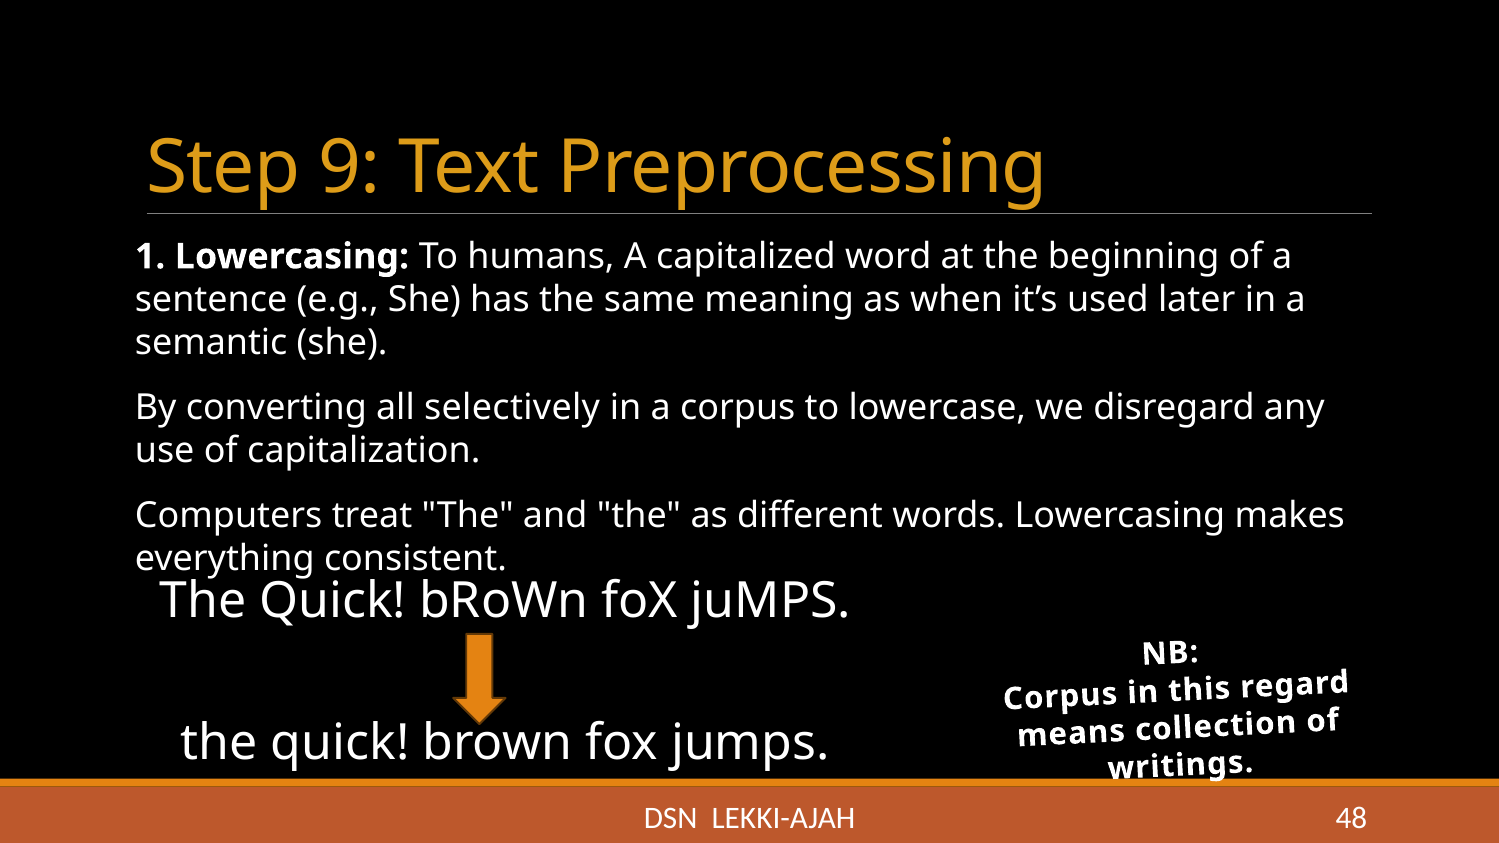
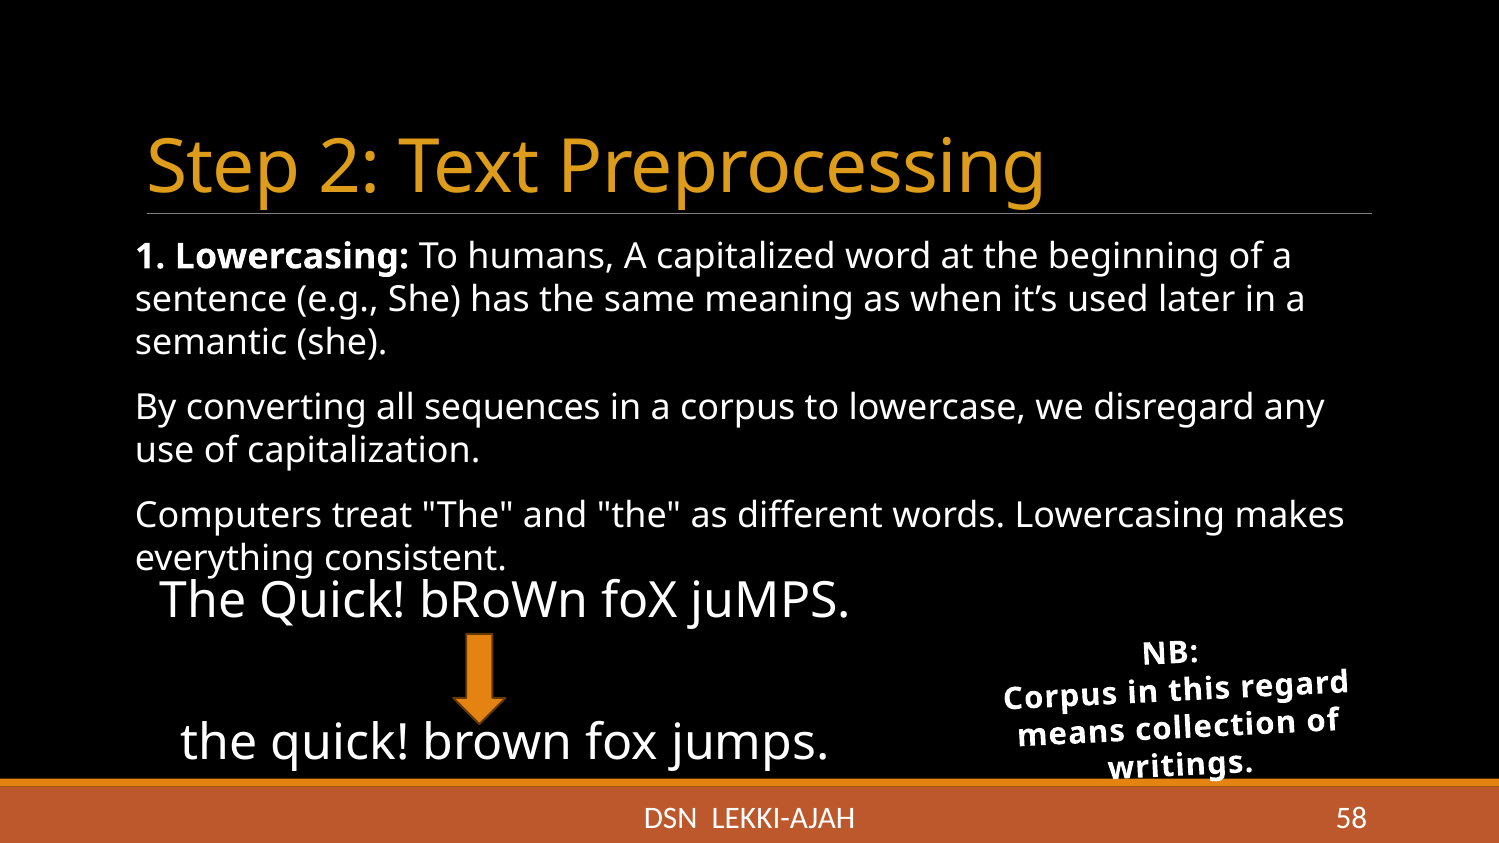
9: 9 -> 2
selectively: selectively -> sequences
48: 48 -> 58
